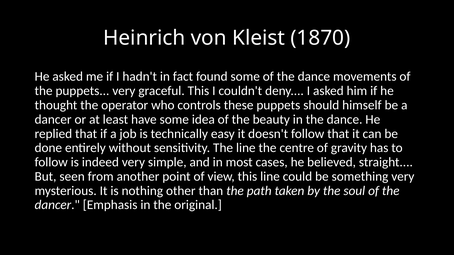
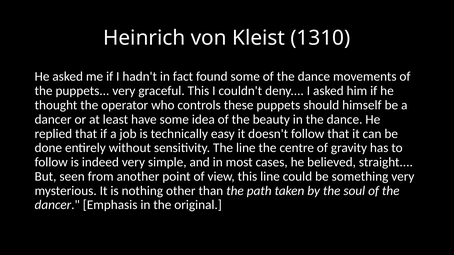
1870: 1870 -> 1310
